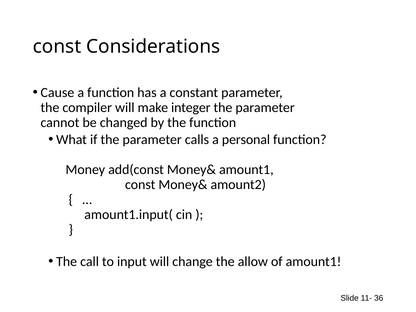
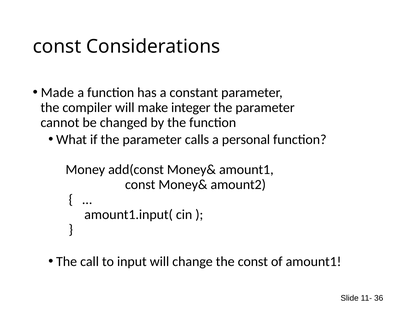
Cause: Cause -> Made
the allow: allow -> const
